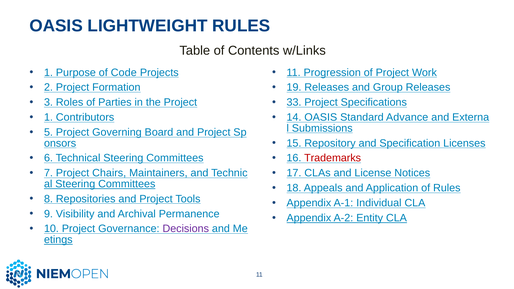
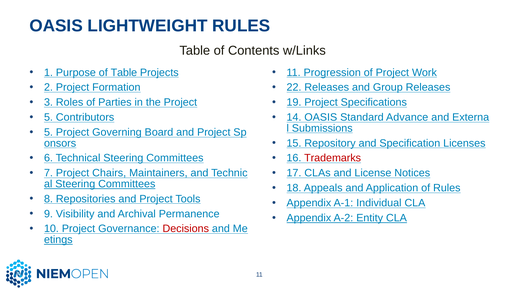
of Code: Code -> Table
19: 19 -> 22
33: 33 -> 19
1 at (48, 117): 1 -> 5
Decisions colour: purple -> red
